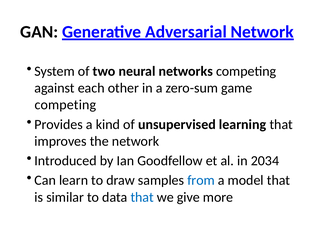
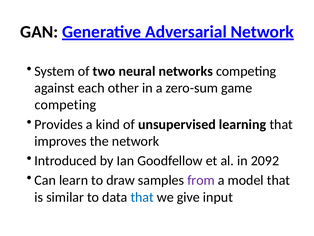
2034: 2034 -> 2092
from colour: blue -> purple
more: more -> input
